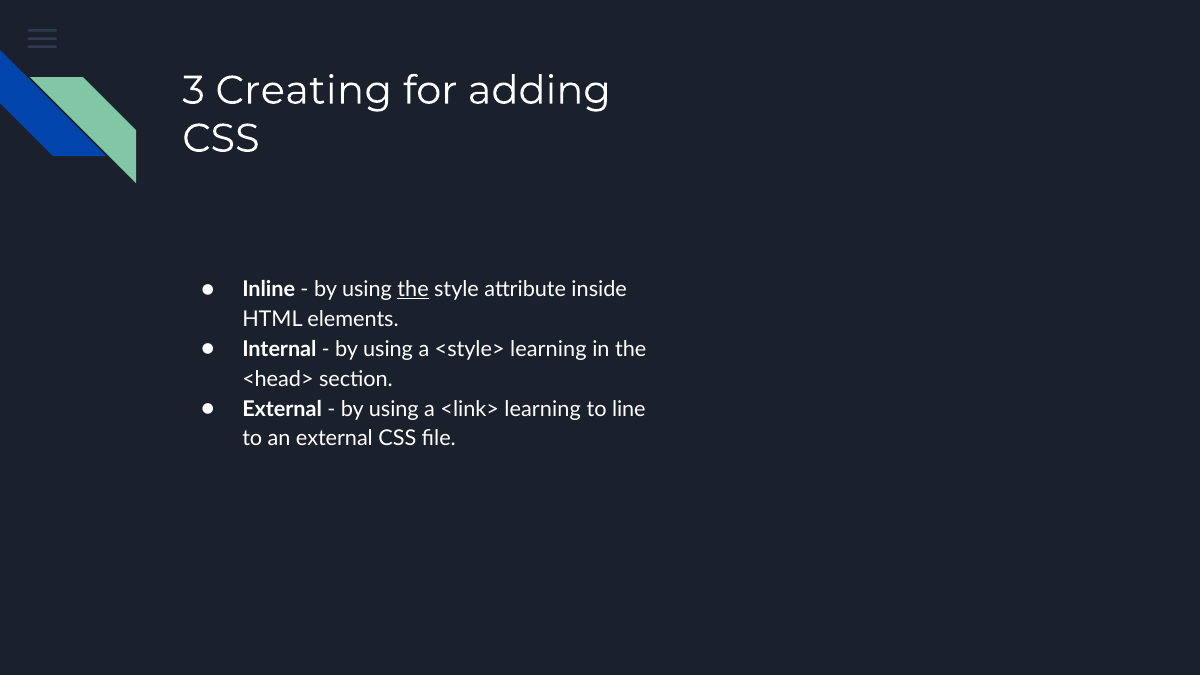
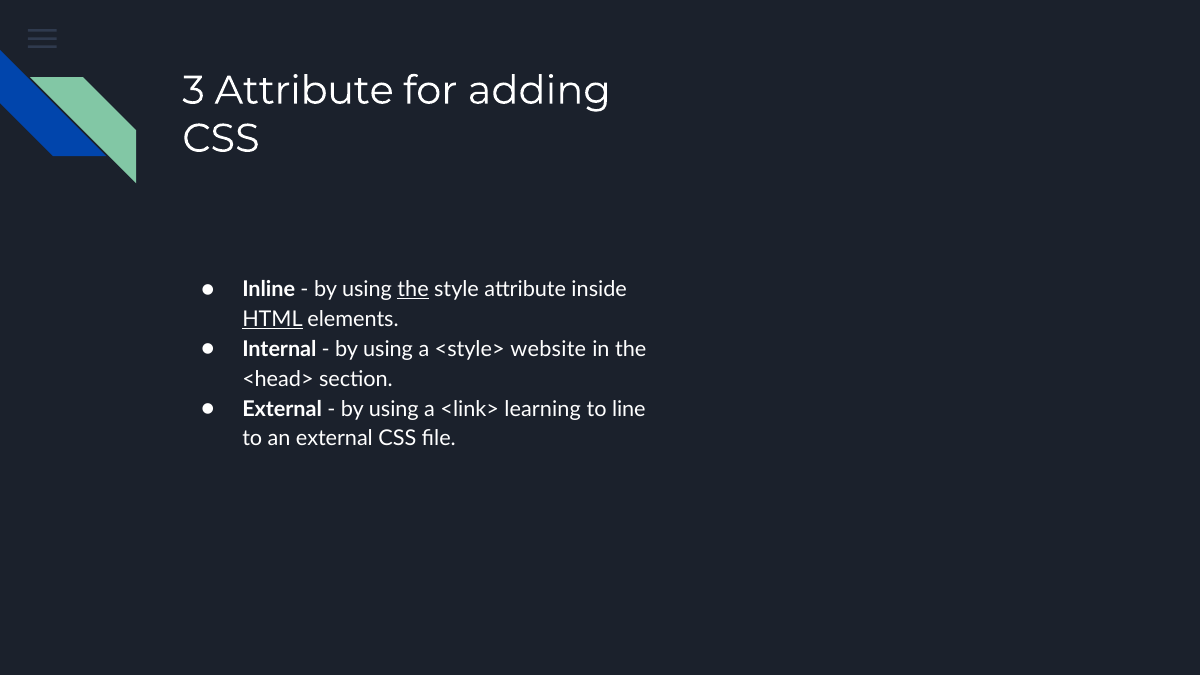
3 Creating: Creating -> Attribute
HTML underline: none -> present
<style> learning: learning -> website
